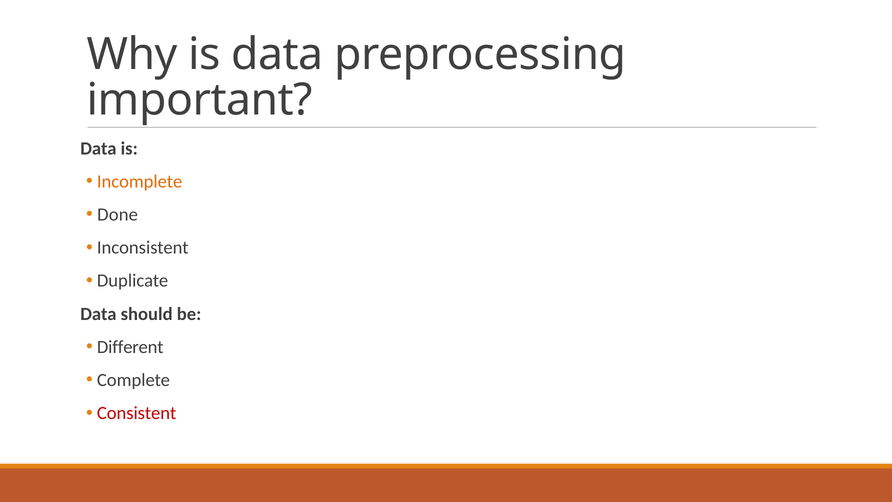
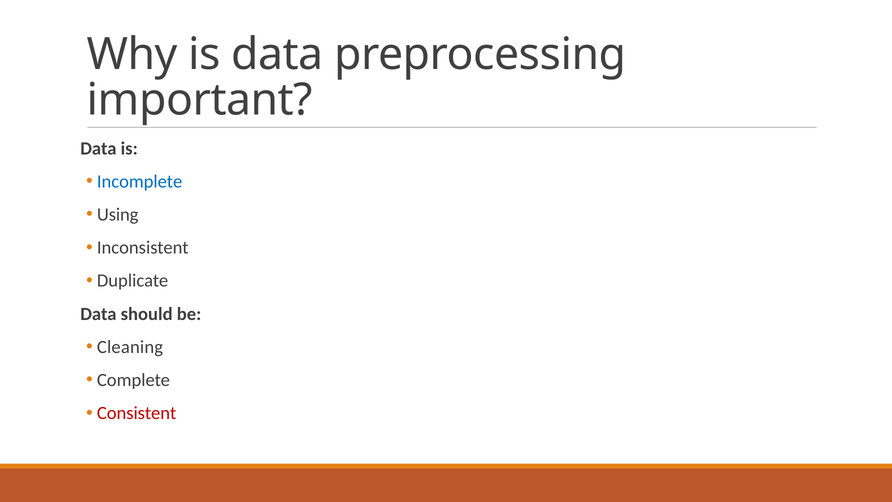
Incomplete colour: orange -> blue
Done: Done -> Using
Different: Different -> Cleaning
